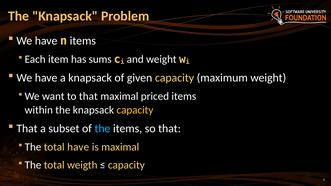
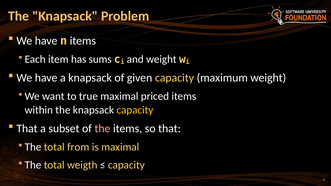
to that: that -> true
the at (102, 129) colour: light blue -> pink
total have: have -> from
